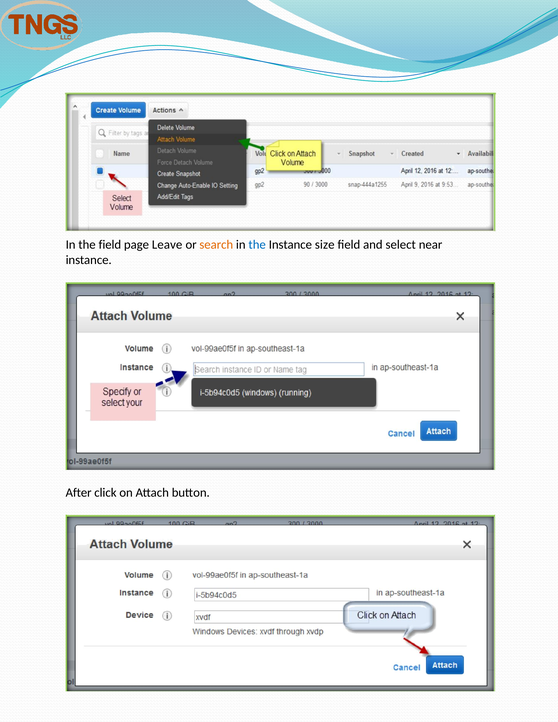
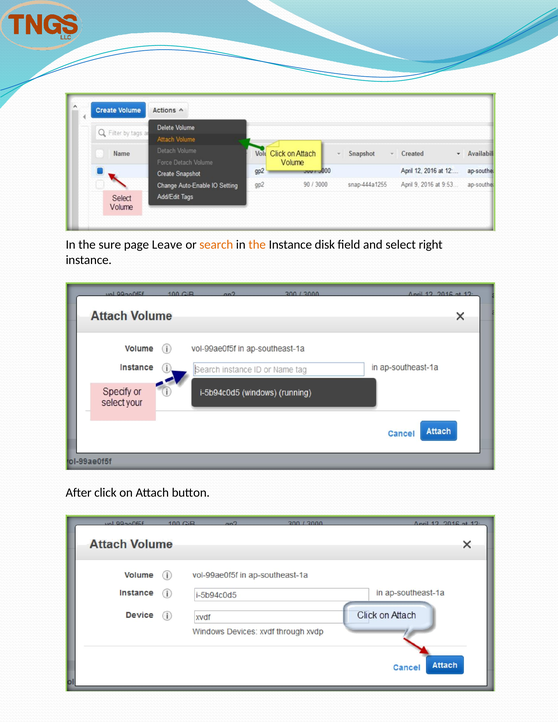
the field: field -> sure
the at (257, 245) colour: blue -> orange
size: size -> disk
near: near -> right
